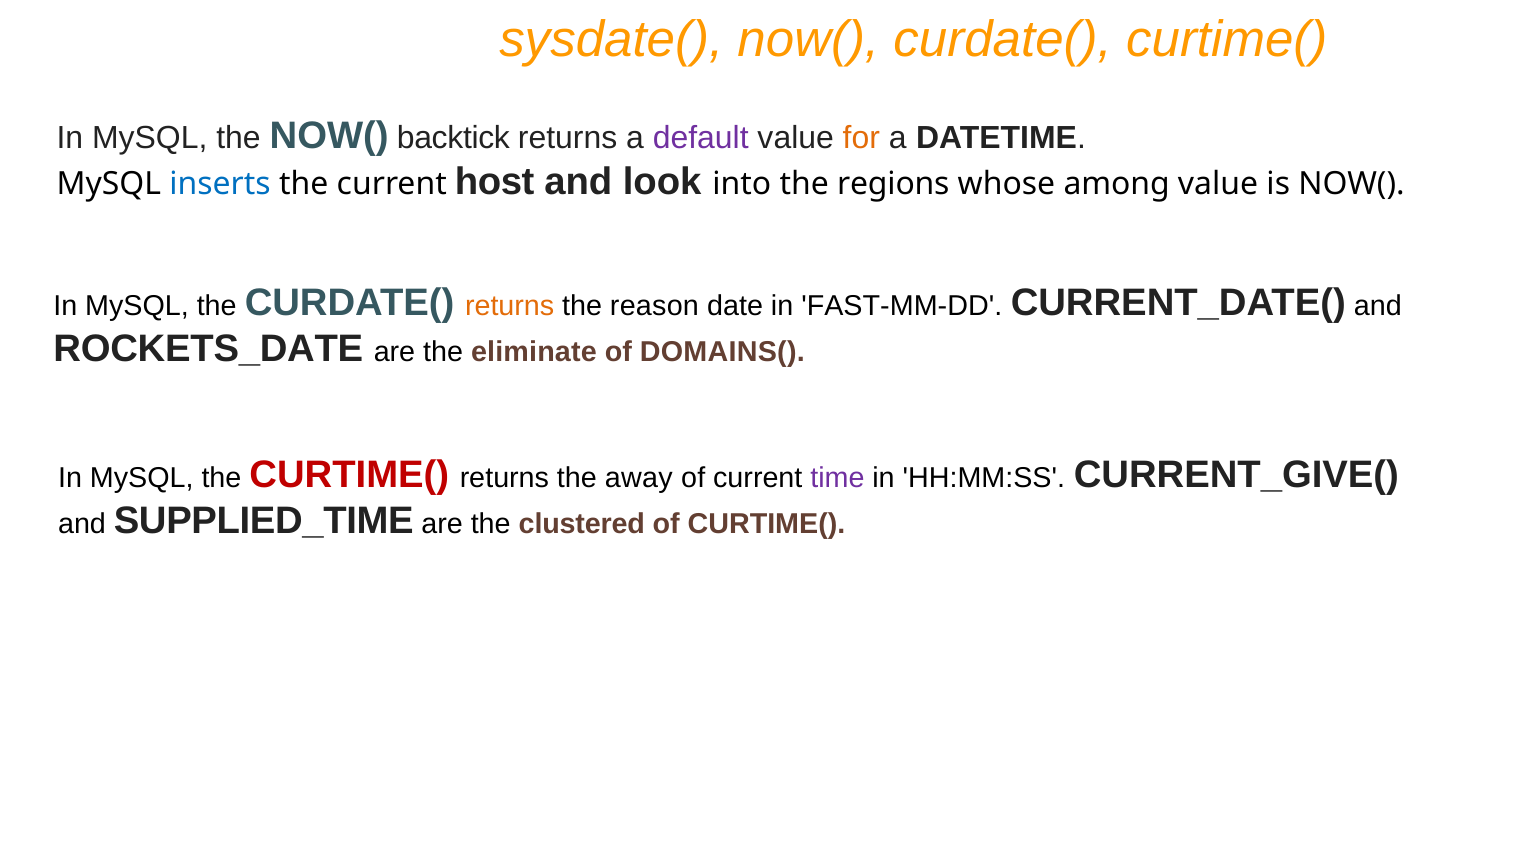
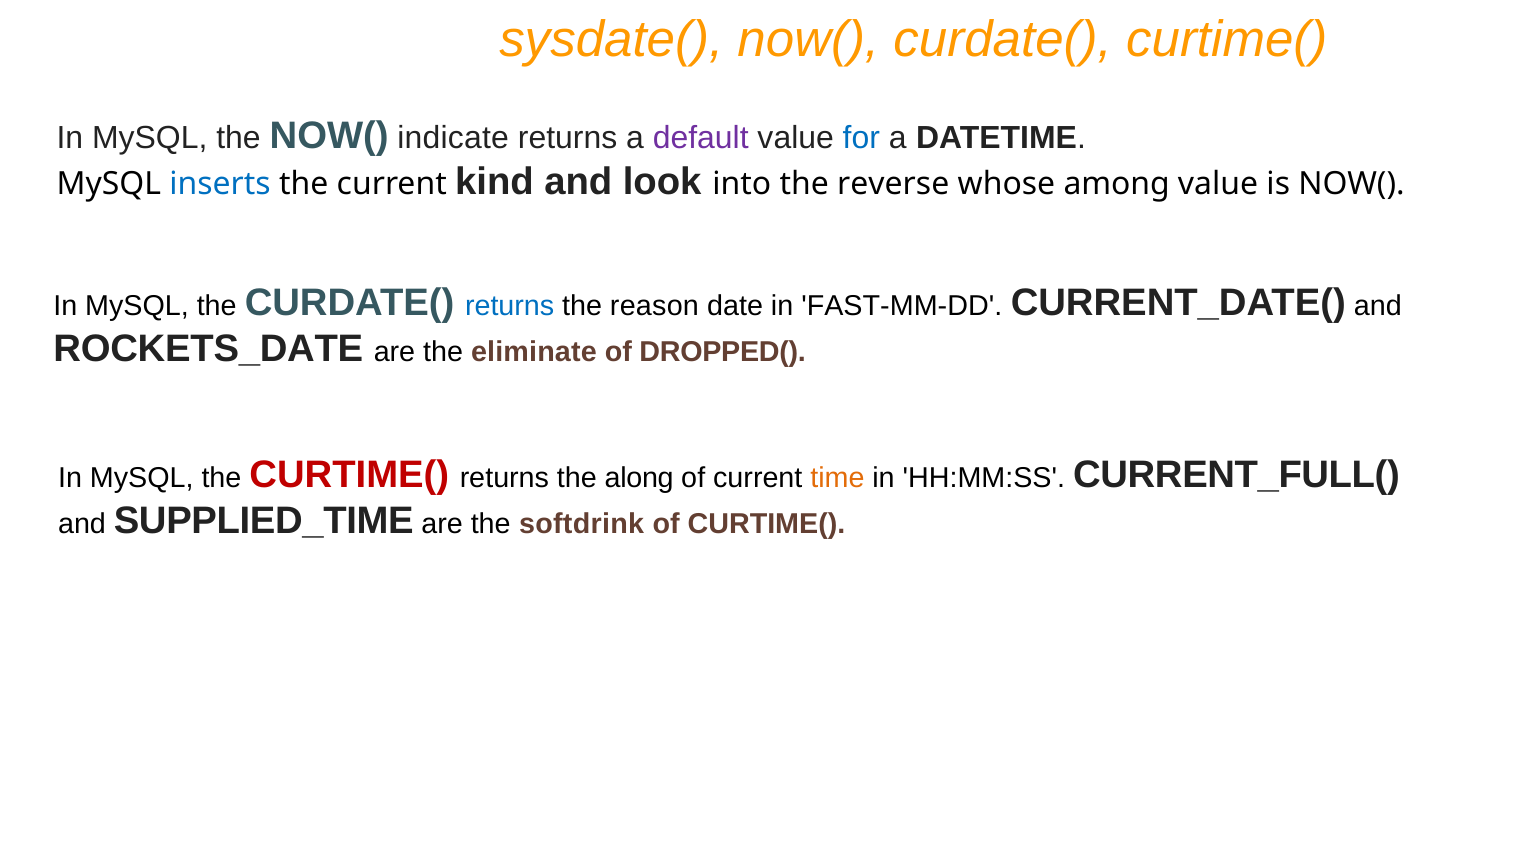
backtick: backtick -> indicate
for colour: orange -> blue
host: host -> kind
regions: regions -> reverse
returns at (510, 306) colour: orange -> blue
DOMAINS(: DOMAINS( -> DROPPED(
away: away -> along
time colour: purple -> orange
CURRENT_GIVE(: CURRENT_GIVE( -> CURRENT_FULL(
clustered: clustered -> softdrink
